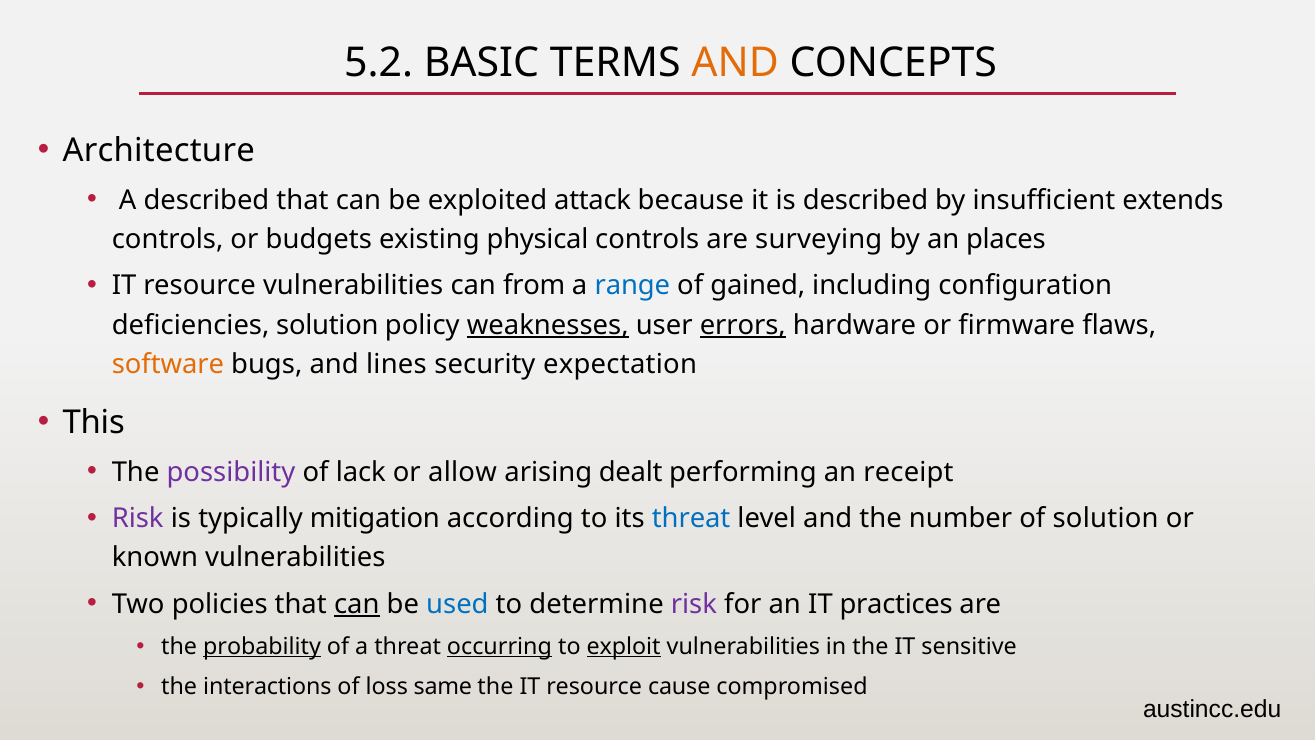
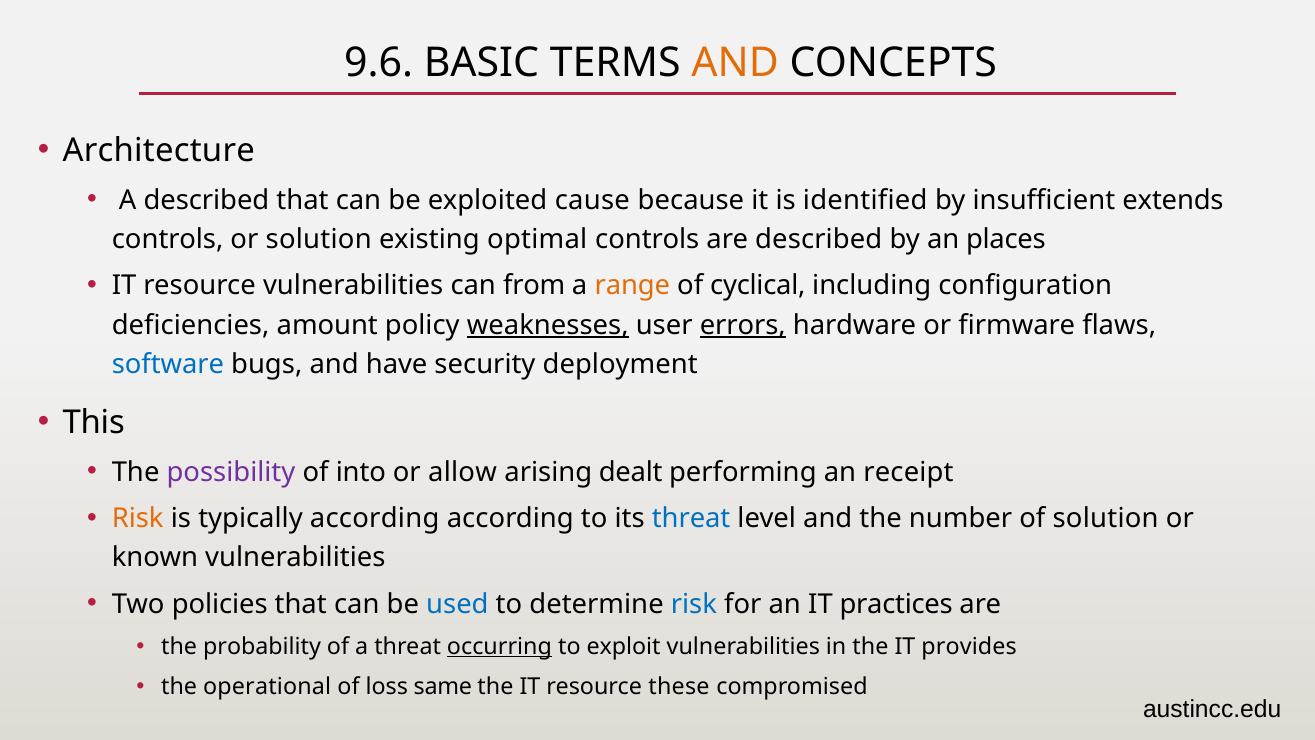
5.2: 5.2 -> 9.6
attack: attack -> cause
is described: described -> identified
or budgets: budgets -> solution
physical: physical -> optimal
are surveying: surveying -> described
range colour: blue -> orange
gained: gained -> cyclical
deficiencies solution: solution -> amount
software colour: orange -> blue
lines: lines -> have
expectation: expectation -> deployment
lack: lack -> into
Risk at (138, 518) colour: purple -> orange
typically mitigation: mitigation -> according
can at (357, 604) underline: present -> none
risk at (694, 604) colour: purple -> blue
probability underline: present -> none
exploit underline: present -> none
sensitive: sensitive -> provides
interactions: interactions -> operational
cause: cause -> these
